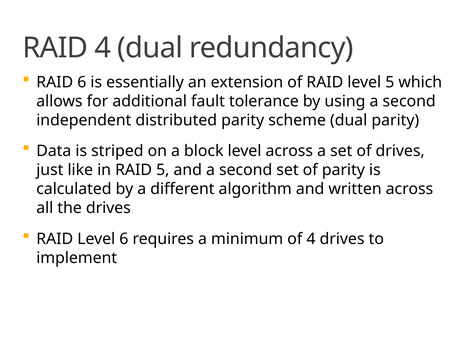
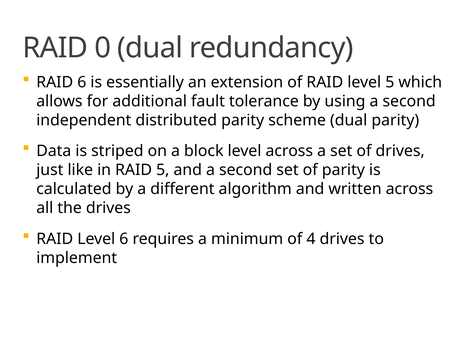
RAID 4: 4 -> 0
